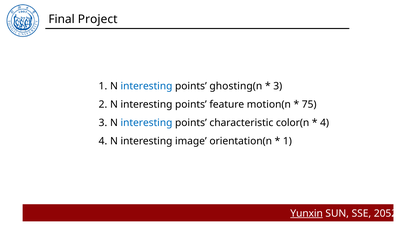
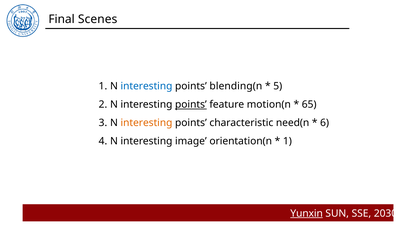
Project: Project -> Scenes
ghosting(n: ghosting(n -> blending(n
3 at (278, 86): 3 -> 5
points at (191, 105) underline: none -> present
75: 75 -> 65
interesting at (146, 123) colour: blue -> orange
color(n: color(n -> need(n
4 at (325, 123): 4 -> 6
2052: 2052 -> 2030
